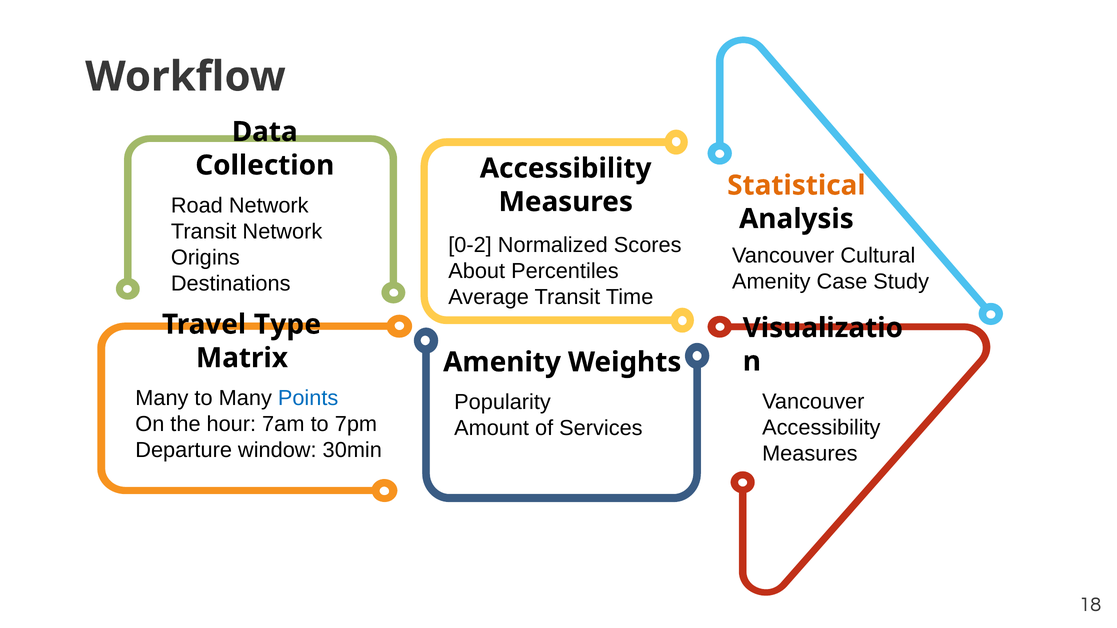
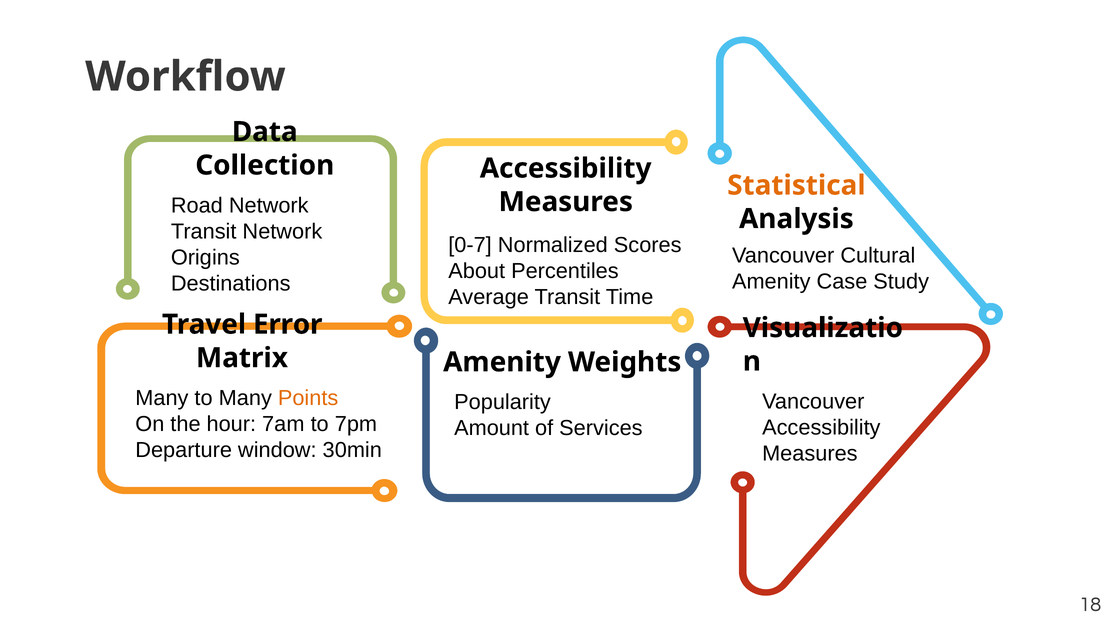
0-2: 0-2 -> 0-7
Type: Type -> Error
Points colour: blue -> orange
